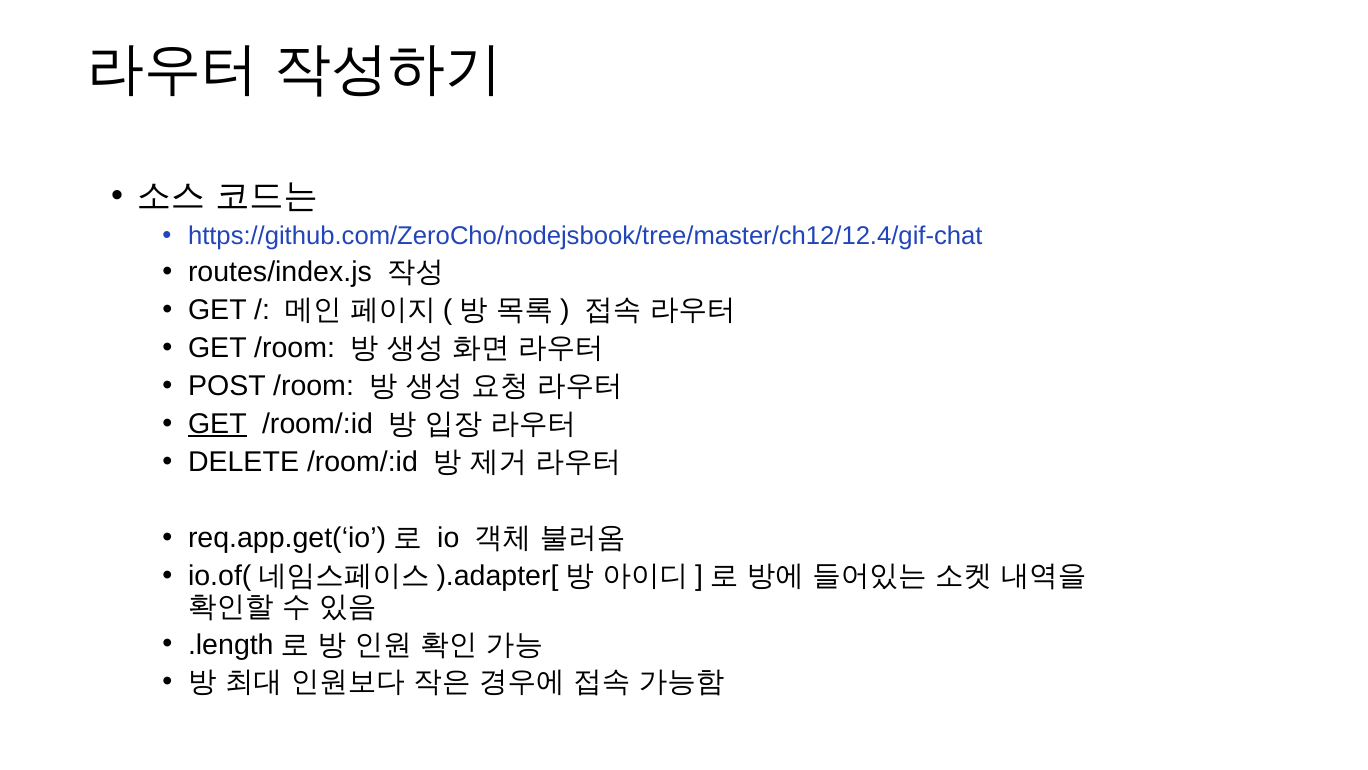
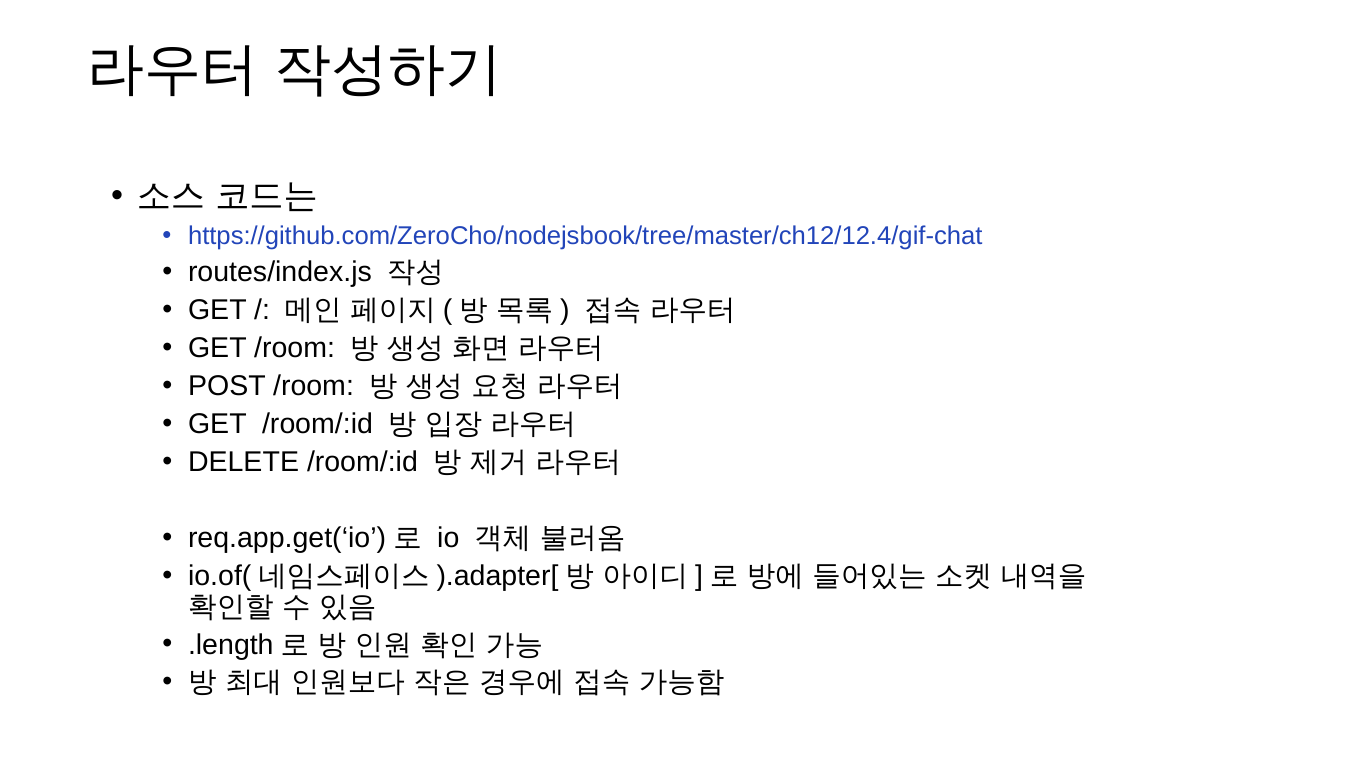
GET at (217, 424) underline: present -> none
